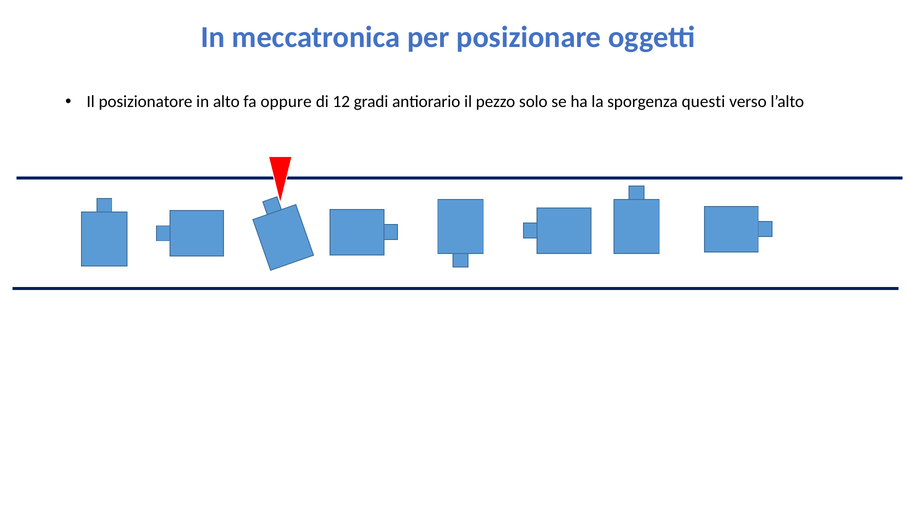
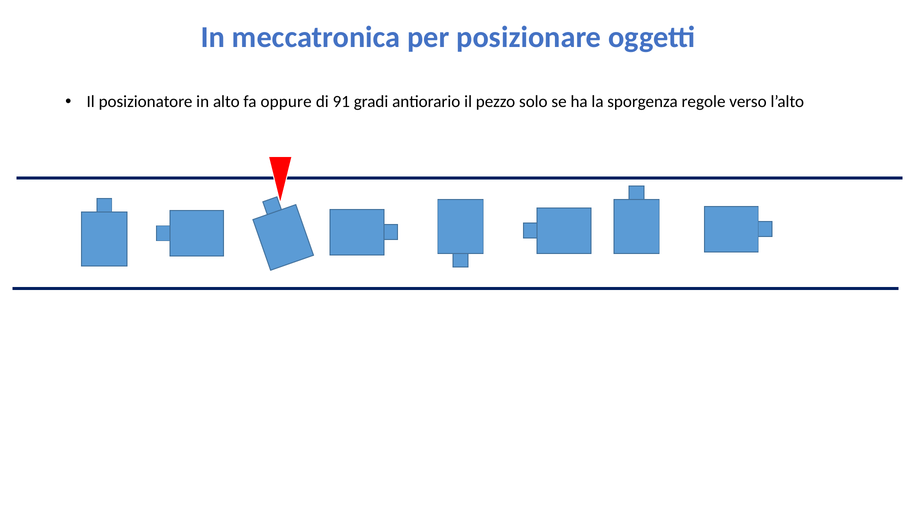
12: 12 -> 91
questi: questi -> regole
